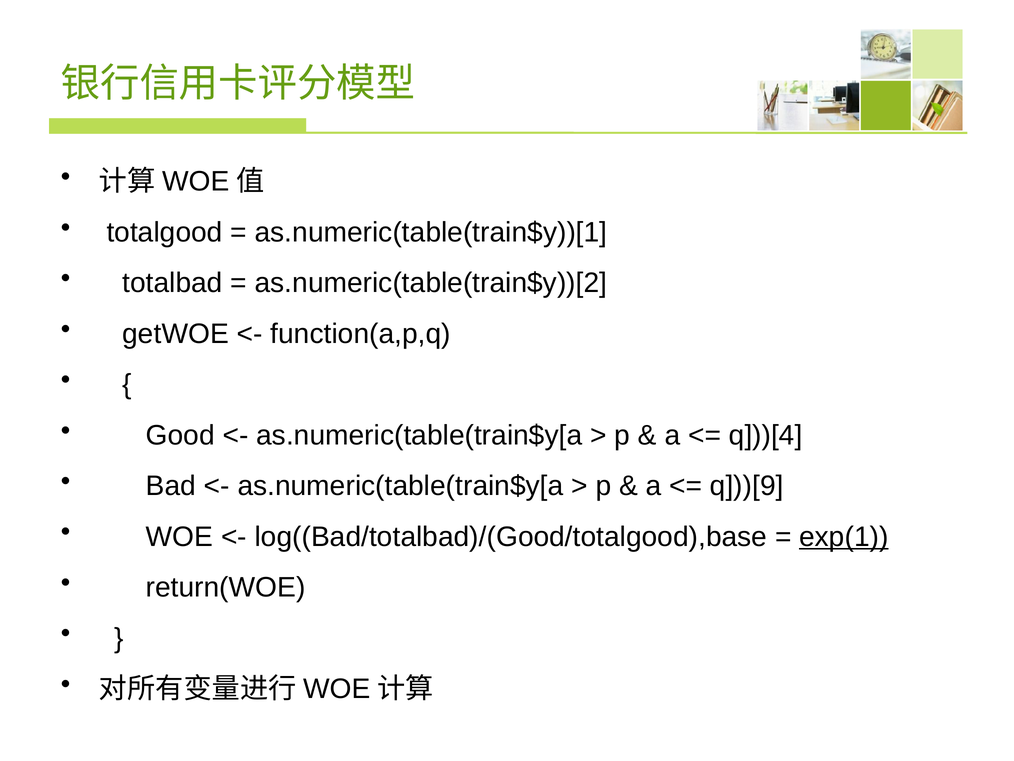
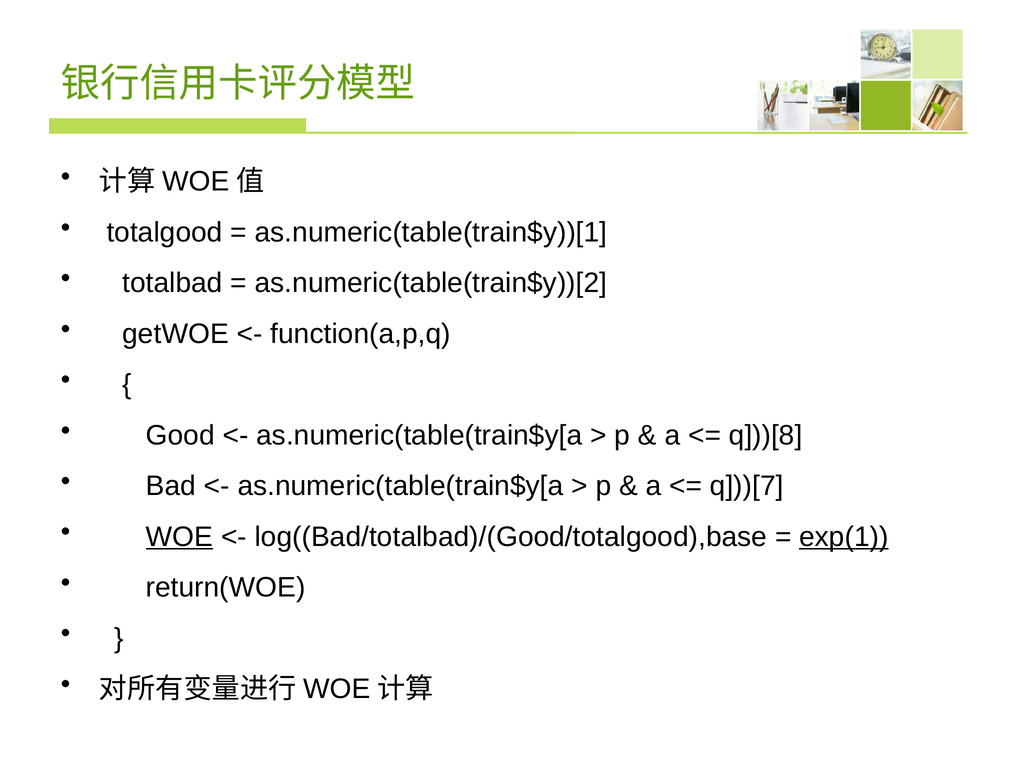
q]))[4: q]))[4 -> q]))[8
q]))[9: q]))[9 -> q]))[7
WOE underline: none -> present
